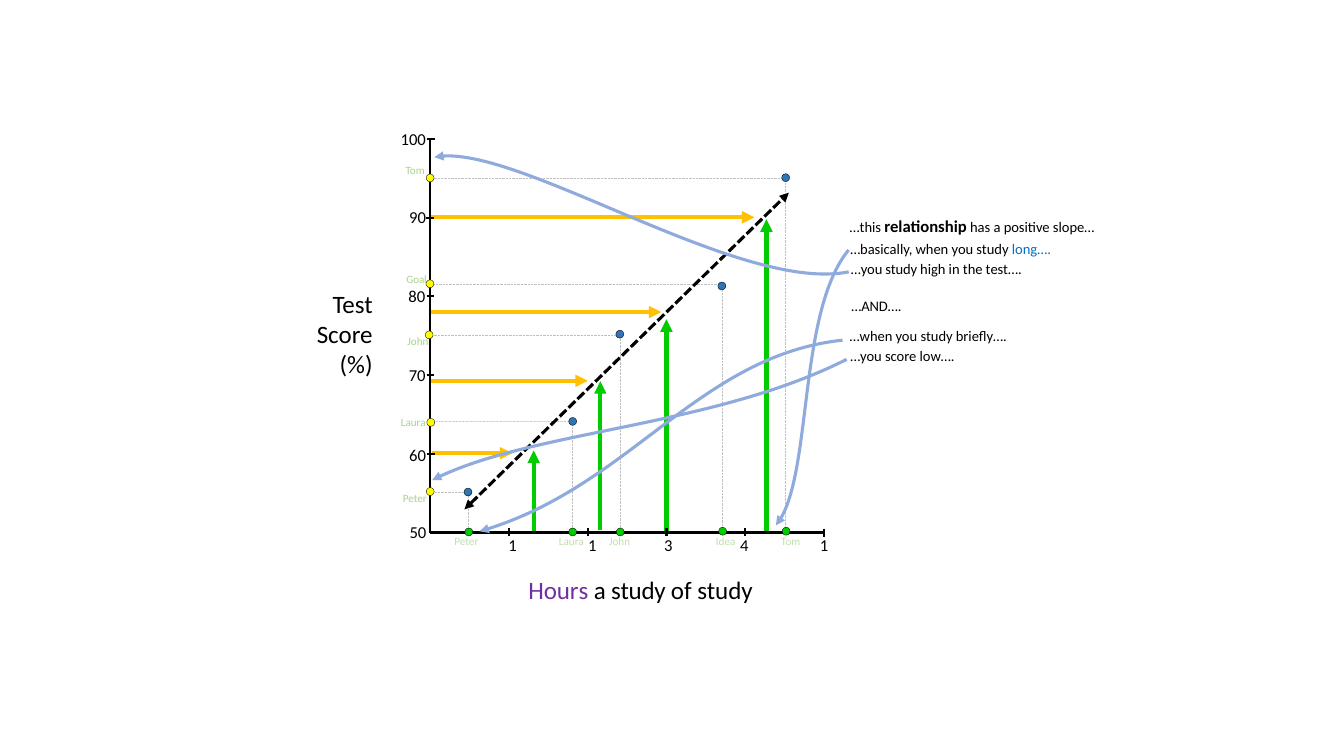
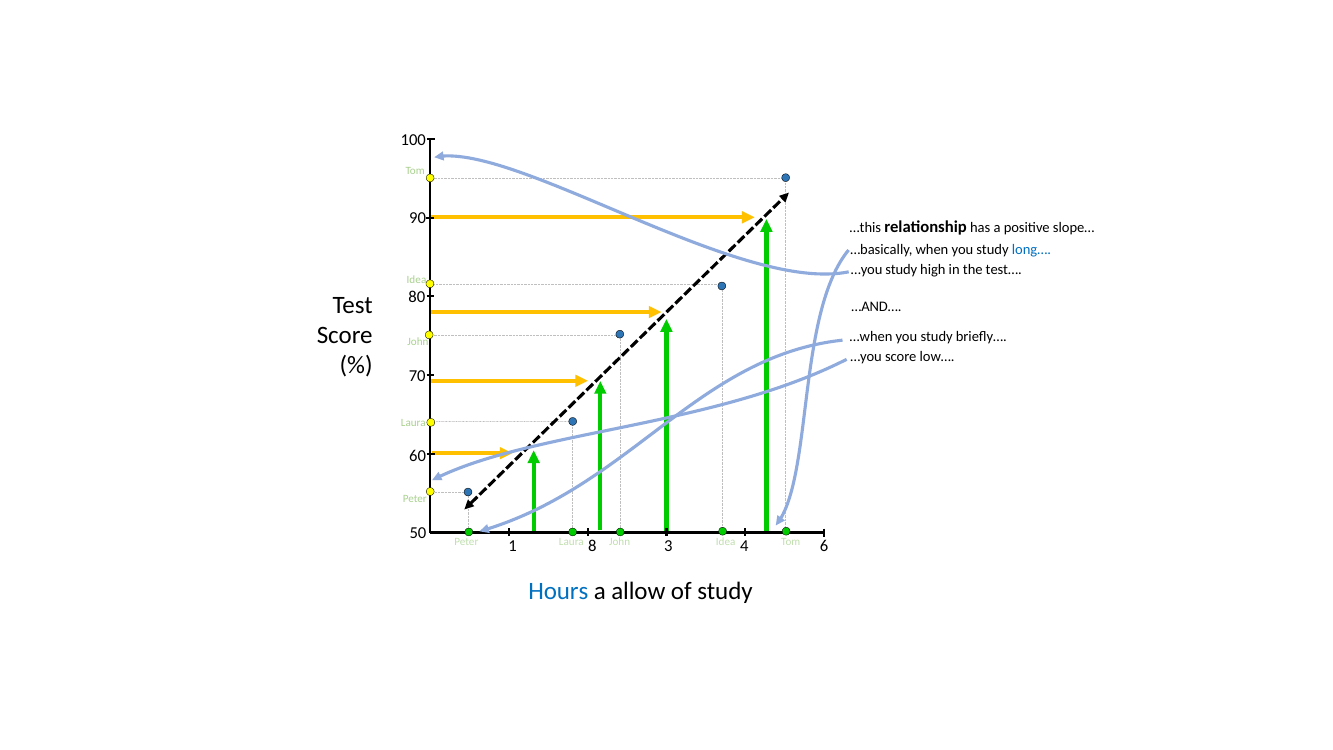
Goal at (417, 280): Goal -> Idea
1 1: 1 -> 8
4 1: 1 -> 6
Hours colour: purple -> blue
a study: study -> allow
